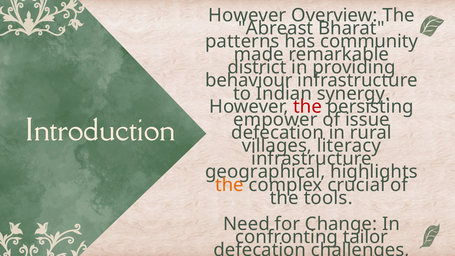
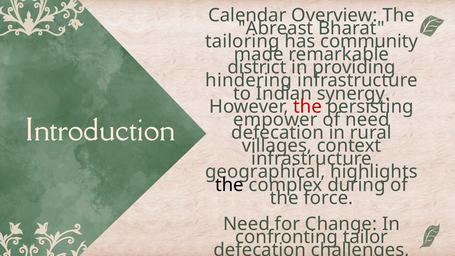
However at (247, 15): However -> Calendar
patterns: patterns -> tailoring
behaviour: behaviour -> hindering
of issue: issue -> need
literacy: literacy -> context
the at (229, 185) colour: orange -> black
crucial: crucial -> during
tools: tools -> force
